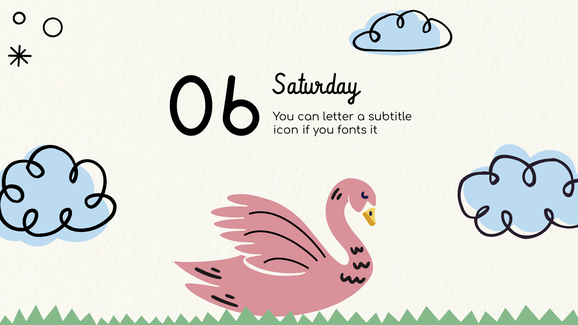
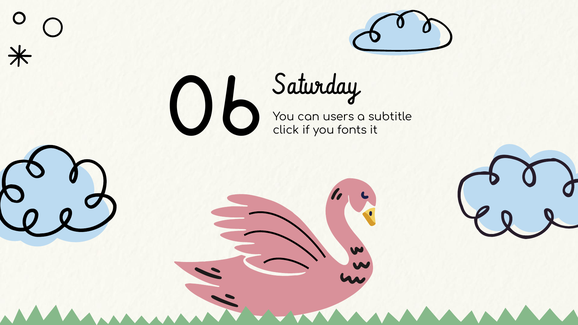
letter: letter -> users
icon: icon -> click
